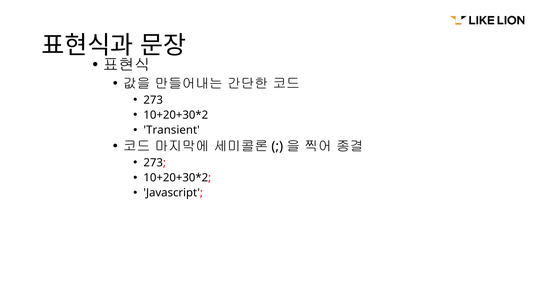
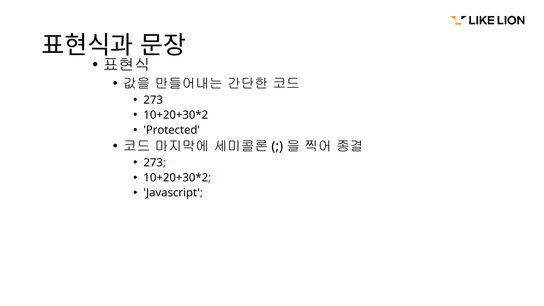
Transient: Transient -> Protected
